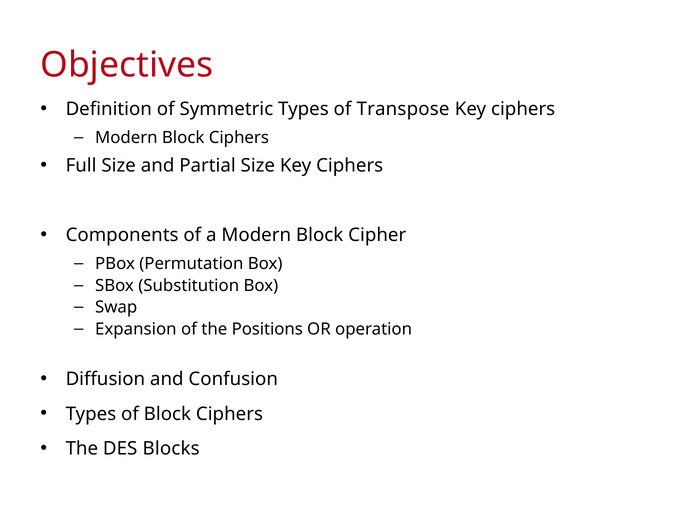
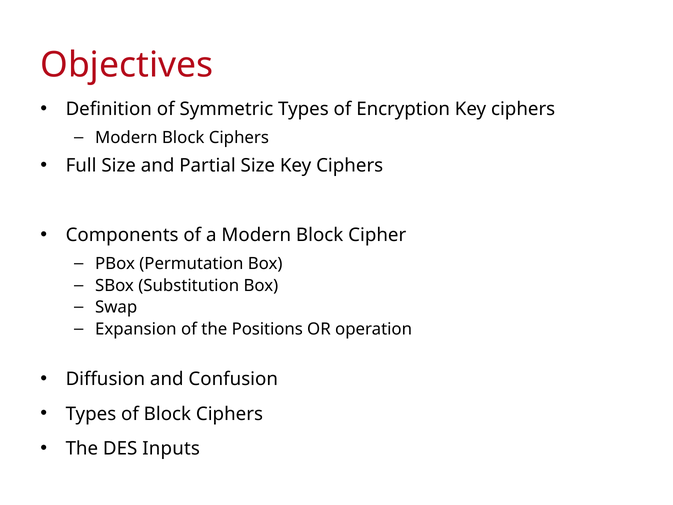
Transpose: Transpose -> Encryption
Blocks: Blocks -> Inputs
